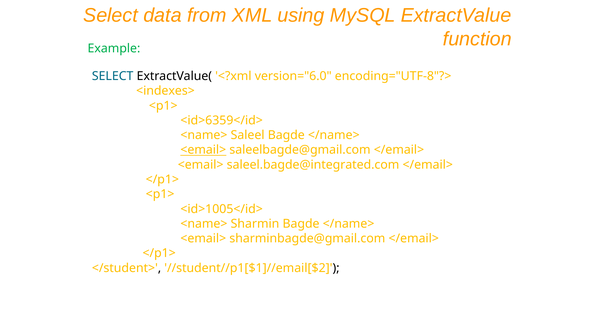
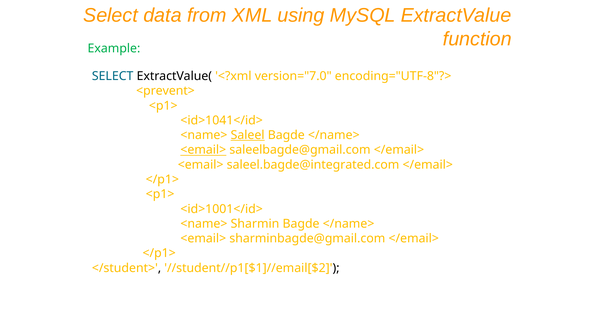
version="6.0: version="6.0 -> version="7.0
<indexes>: <indexes> -> <prevent>
<id>6359</id>: <id>6359</id> -> <id>1041</id>
Saleel underline: none -> present
<id>1005</id>: <id>1005</id> -> <id>1001</id>
